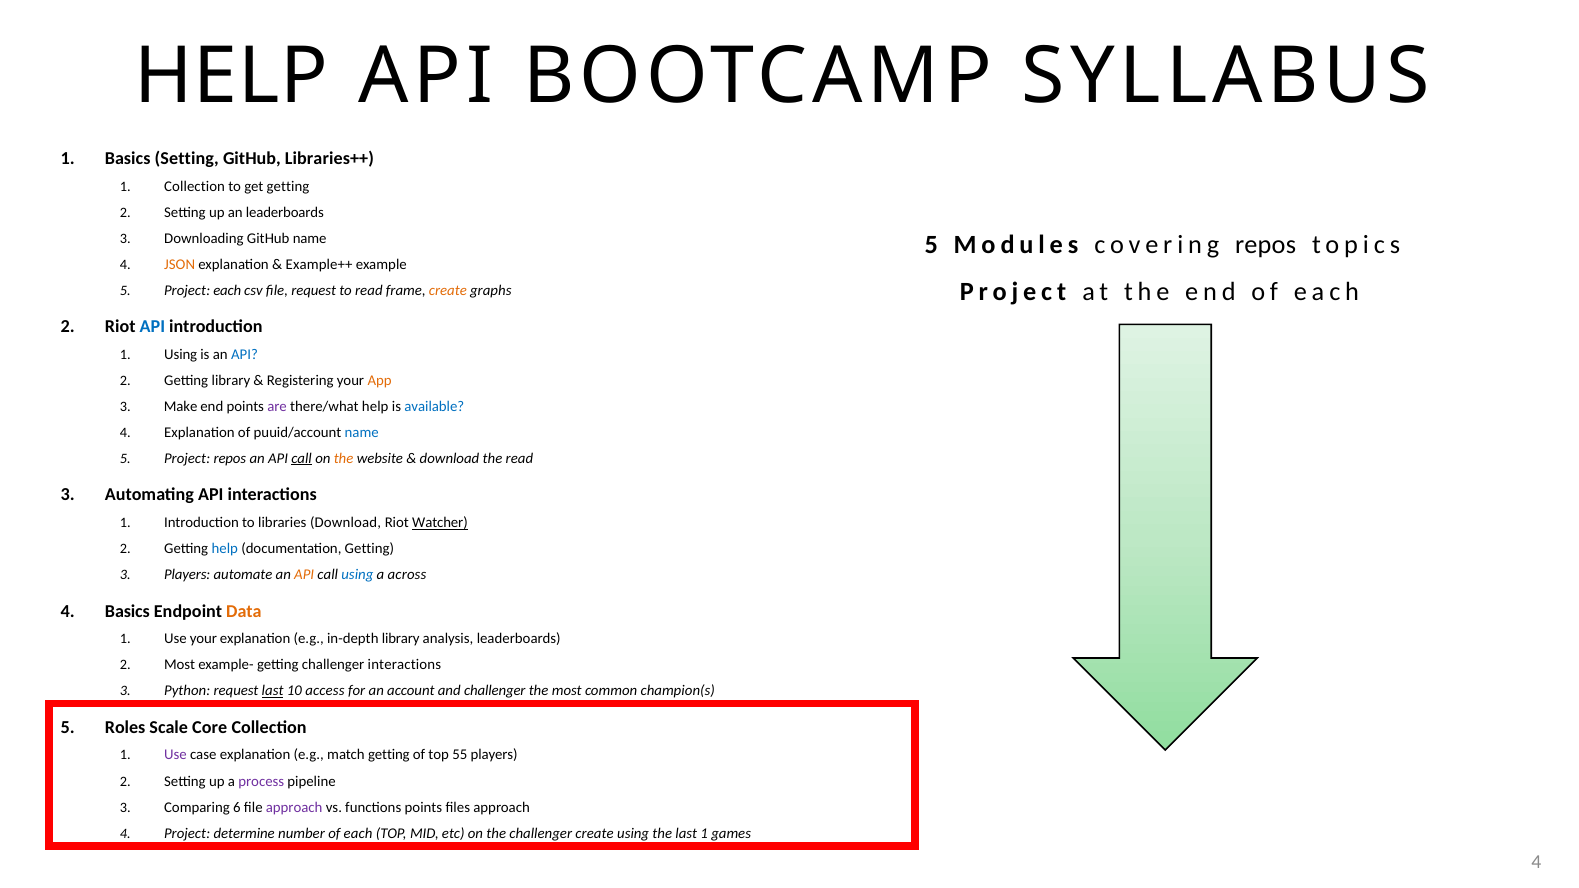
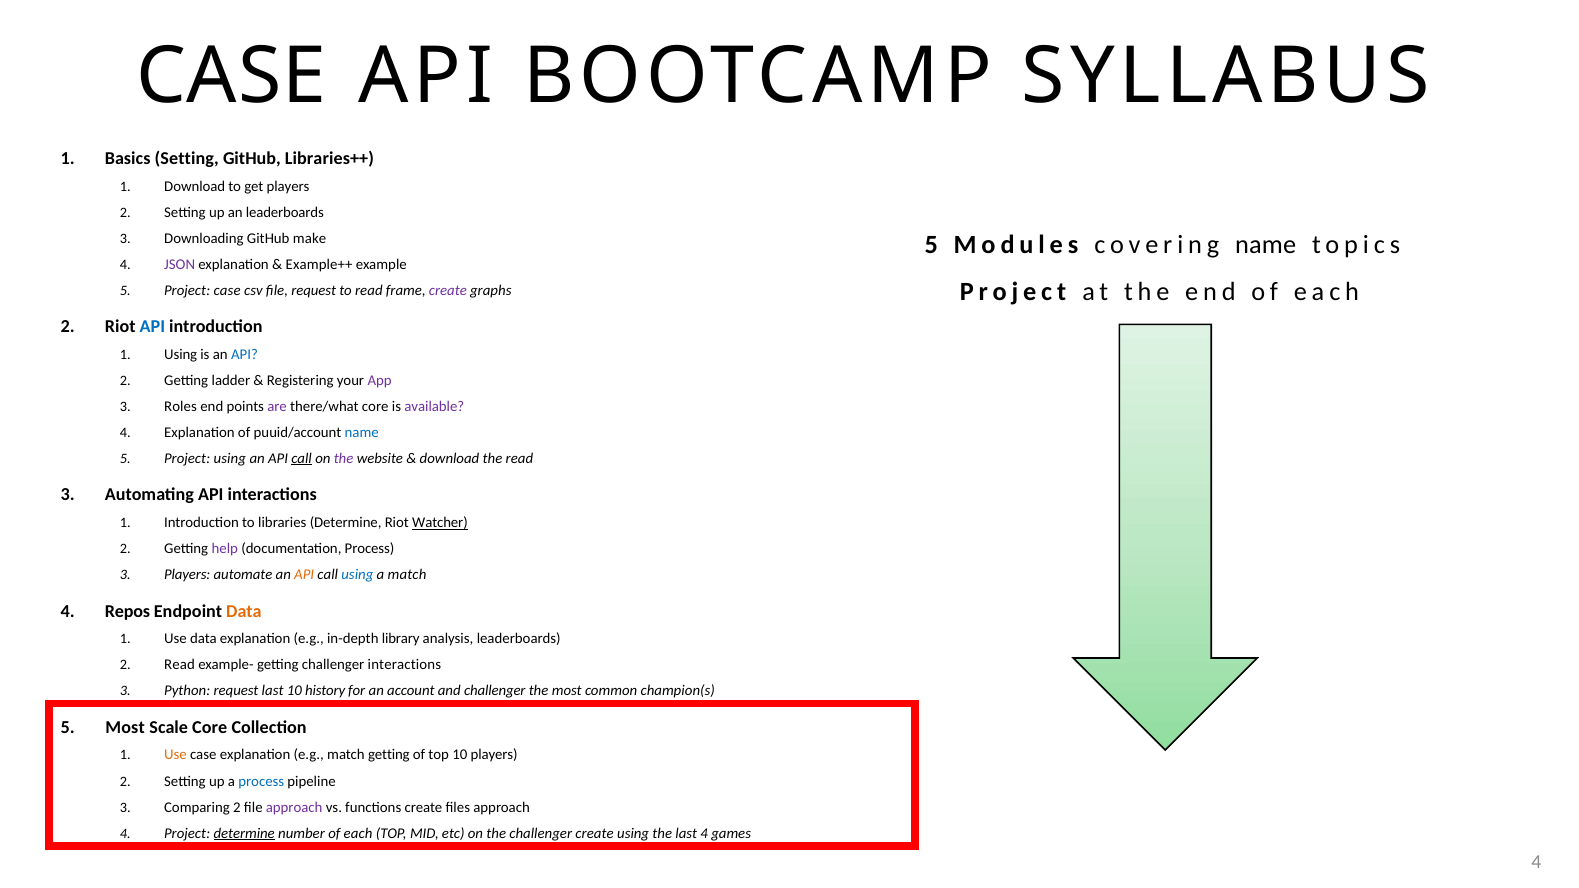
HELP at (231, 77): HELP -> CASE
1 Collection: Collection -> Download
get getting: getting -> players
GitHub name: name -> make
covering repos: repos -> name
JSON colour: orange -> purple
Project each: each -> case
create at (448, 290) colour: orange -> purple
Getting library: library -> ladder
App colour: orange -> purple
Make: Make -> Roles
there/what help: help -> core
available colour: blue -> purple
Project repos: repos -> using
the at (344, 459) colour: orange -> purple
libraries Download: Download -> Determine
help at (225, 549) colour: blue -> purple
documentation Getting: Getting -> Process
a across: across -> match
4 Basics: Basics -> Repos
Use your: your -> data
Most at (180, 665): Most -> Read
last at (273, 691) underline: present -> none
access: access -> history
5 Roles: Roles -> Most
Use at (176, 755) colour: purple -> orange
top 55: 55 -> 10
process at (261, 781) colour: purple -> blue
Comparing 6: 6 -> 2
functions points: points -> create
determine at (244, 833) underline: none -> present
last 1: 1 -> 4
